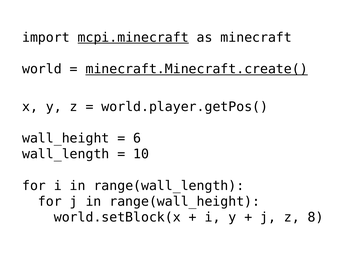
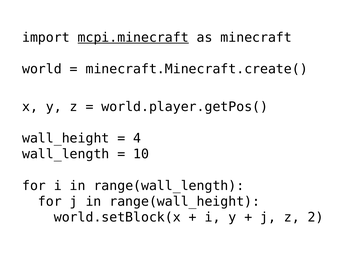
minecraft.Minecraft.create( underline: present -> none
6: 6 -> 4
8: 8 -> 2
